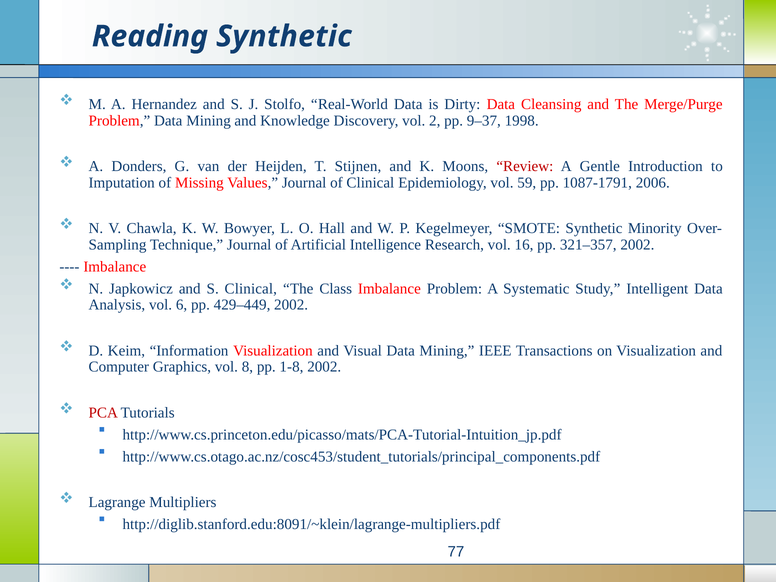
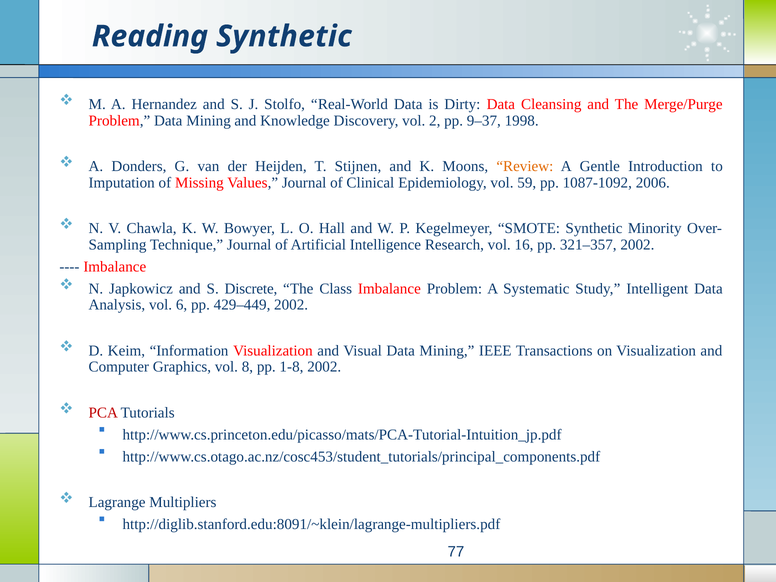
Review colour: red -> orange
1087-1791: 1087-1791 -> 1087-1092
S Clinical: Clinical -> Discrete
